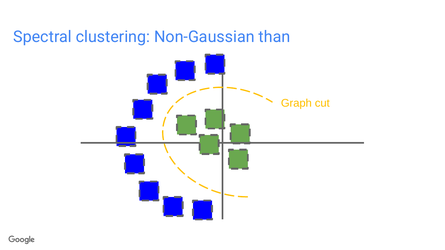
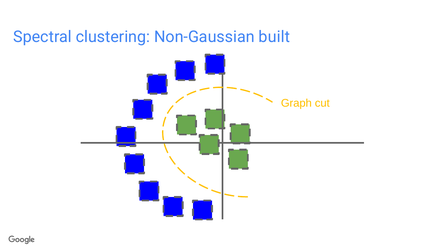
than: than -> built
